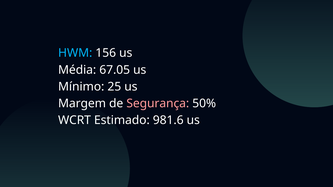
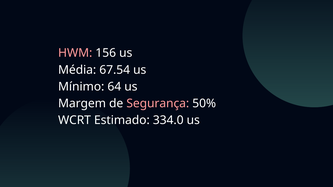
HWM colour: light blue -> pink
67.05: 67.05 -> 67.54
25: 25 -> 64
981.6: 981.6 -> 334.0
